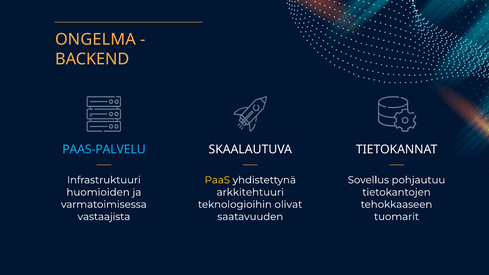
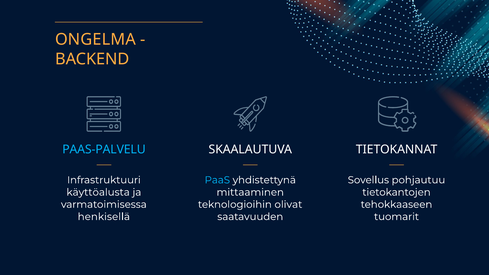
PaaS colour: yellow -> light blue
huomioiden: huomioiden -> käyttöalusta
arkkitehtuuri: arkkitehtuuri -> mittaaminen
vastaajista: vastaajista -> henkisellä
